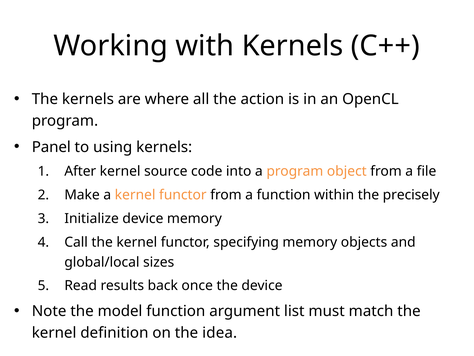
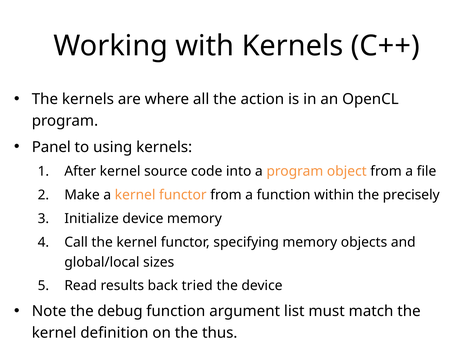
once: once -> tried
model: model -> debug
idea: idea -> thus
